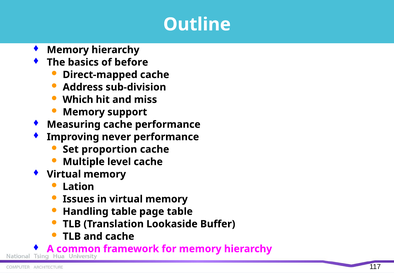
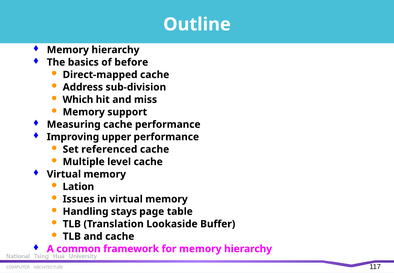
never: never -> upper
proportion: proportion -> referenced
Handling table: table -> stays
